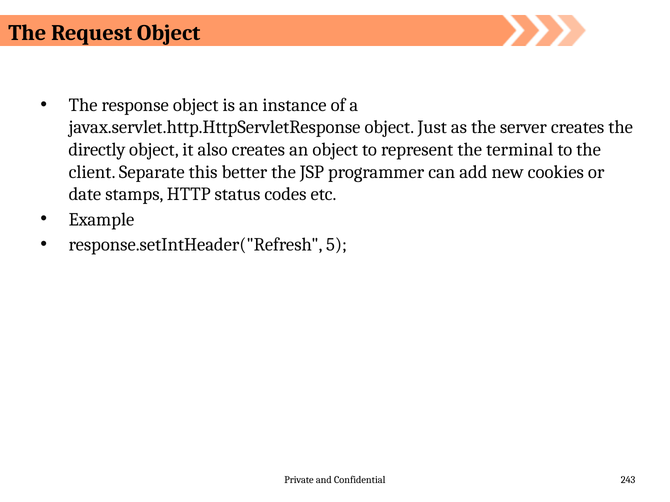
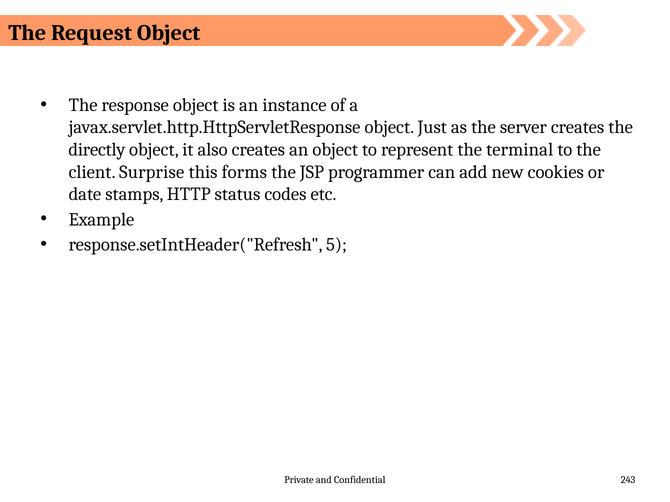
Separate: Separate -> Surprise
better: better -> forms
